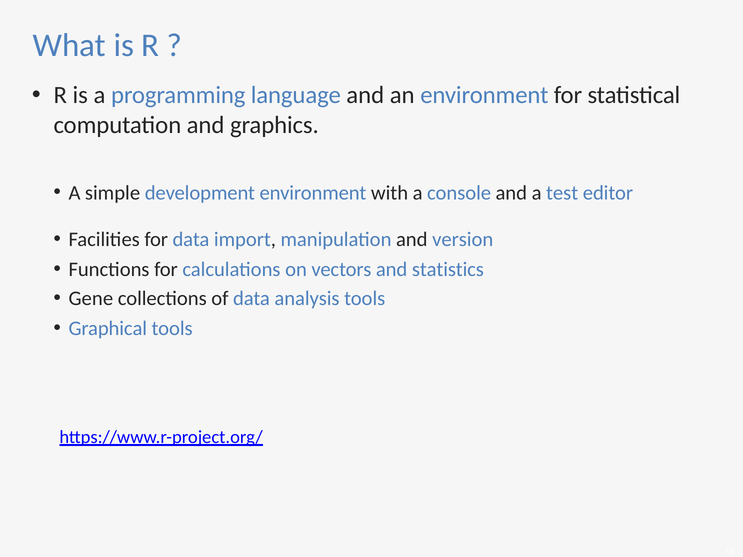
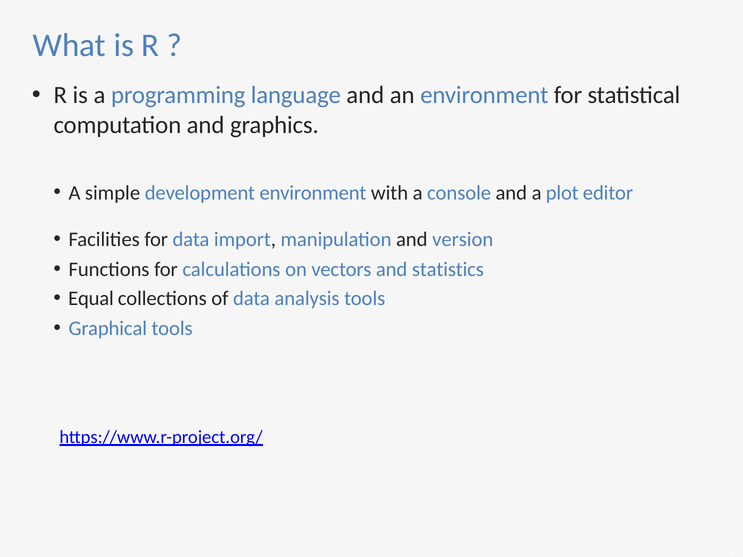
test: test -> plot
Gene: Gene -> Equal
